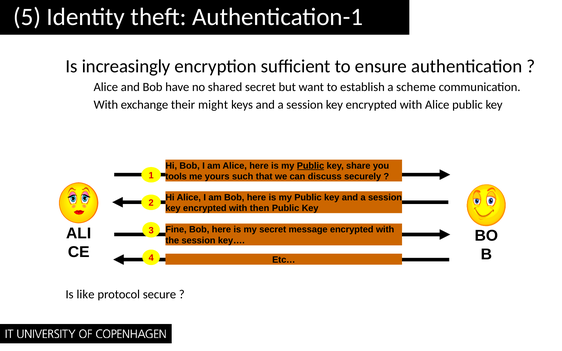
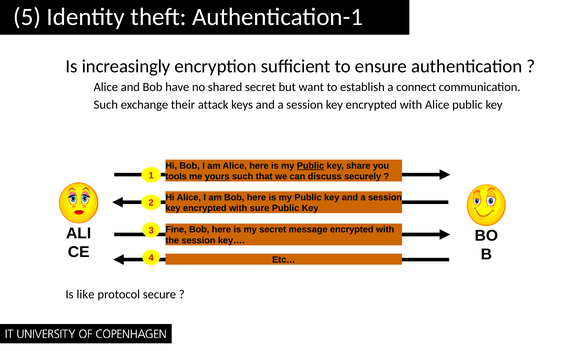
scheme: scheme -> connect
With at (106, 105): With -> Such
might: might -> attack
yours underline: none -> present
then: then -> sure
